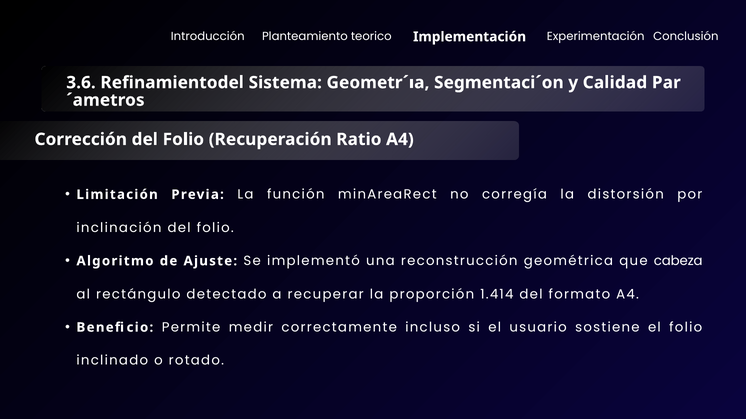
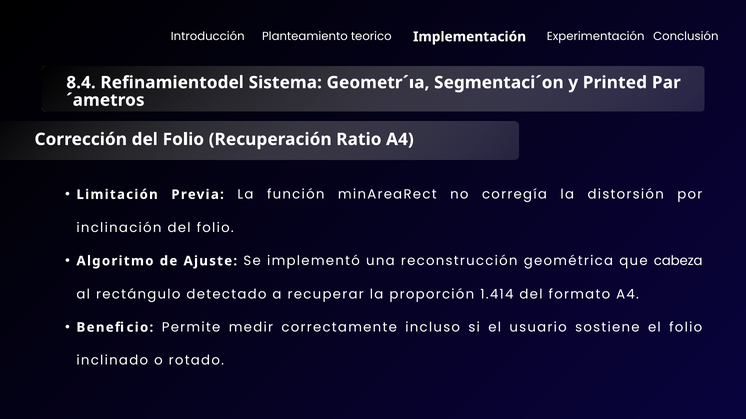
3.6: 3.6 -> 8.4
Calidad: Calidad -> Printed
